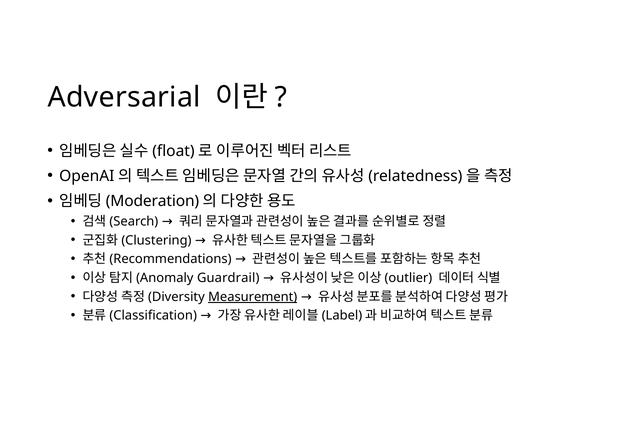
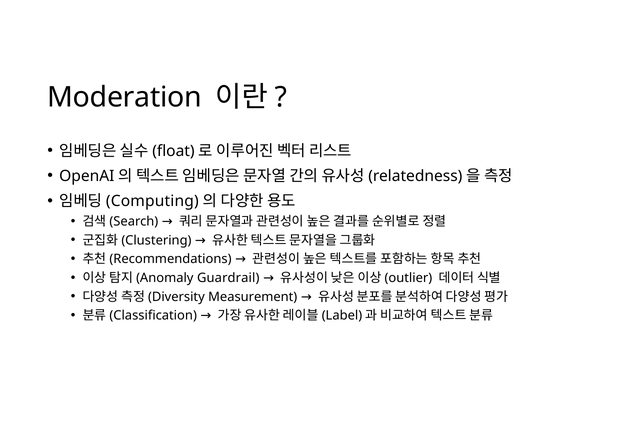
Adversarial: Adversarial -> Moderation
Moderation: Moderation -> Computing
Measurement underline: present -> none
